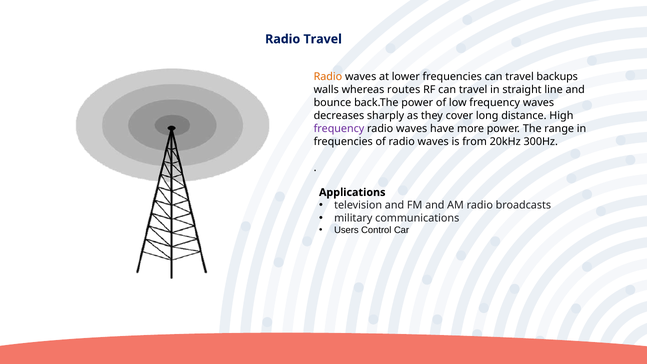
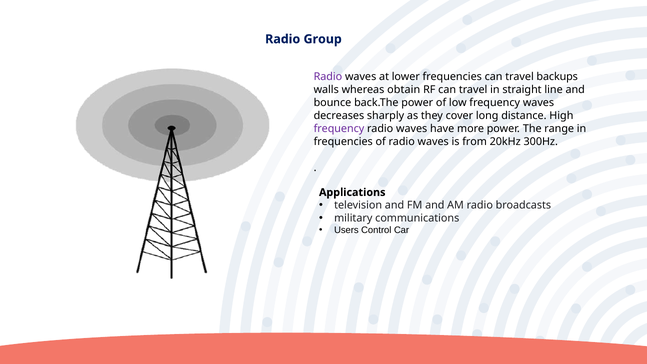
Radio Travel: Travel -> Group
Radio at (328, 77) colour: orange -> purple
routes: routes -> obtain
